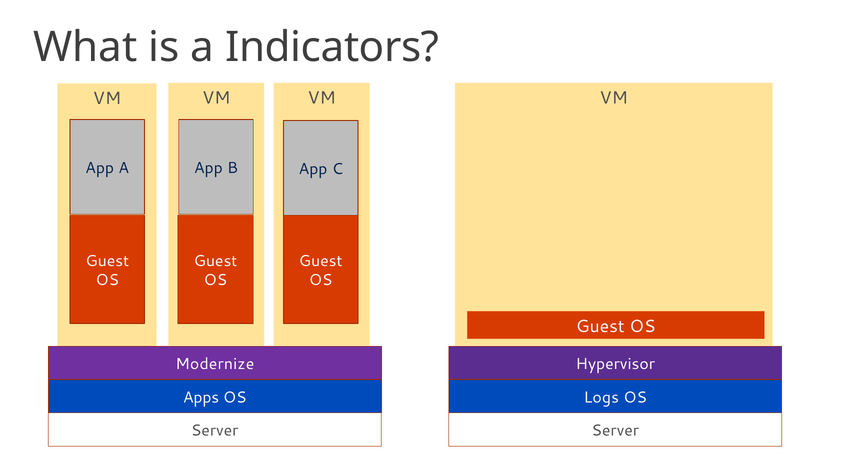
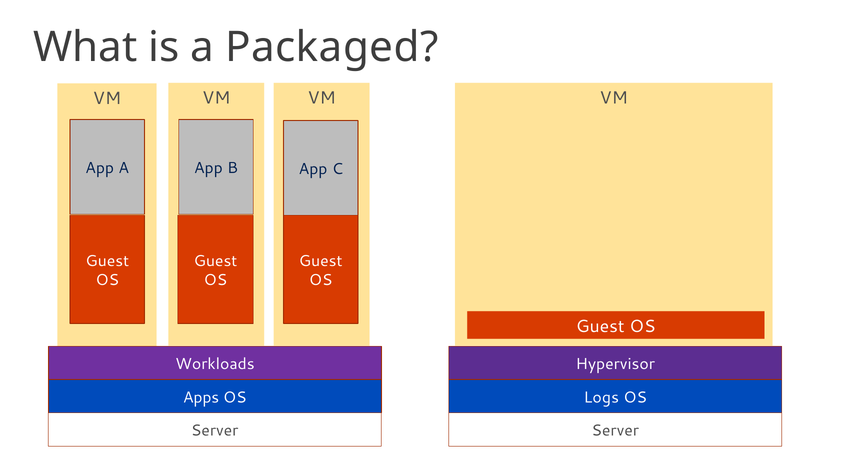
Indicators: Indicators -> Packaged
Modernize: Modernize -> Workloads
